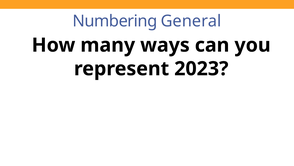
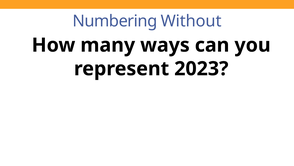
General: General -> Without
